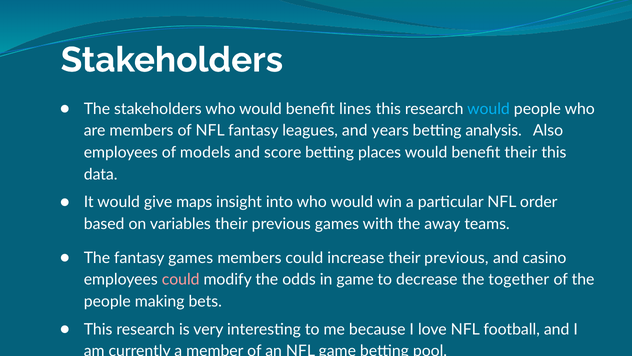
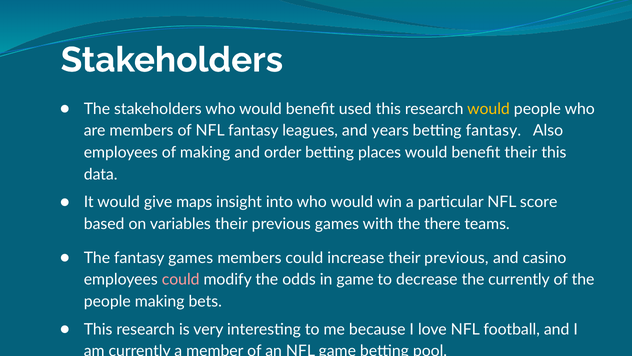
lines: lines -> used
would at (489, 109) colour: light blue -> yellow
betting analysis: analysis -> fantasy
of models: models -> making
score: score -> order
order: order -> score
away: away -> there
the together: together -> currently
